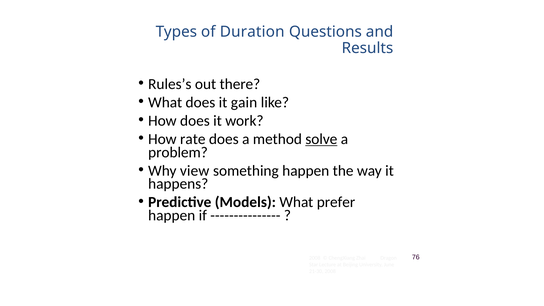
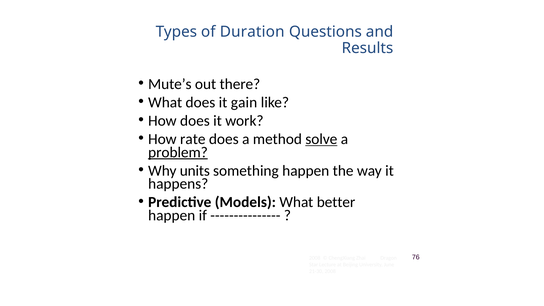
Rules’s: Rules’s -> Mute’s
problem underline: none -> present
view: view -> units
prefer: prefer -> better
